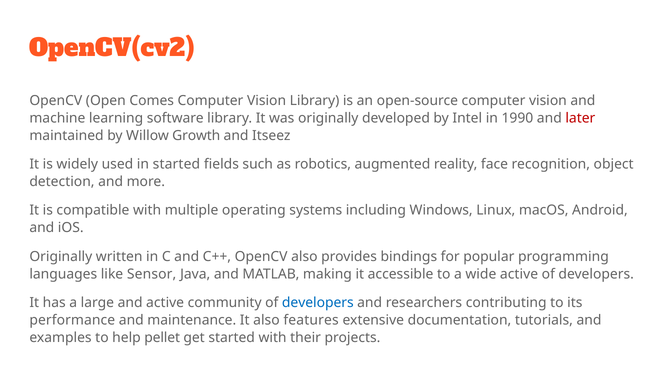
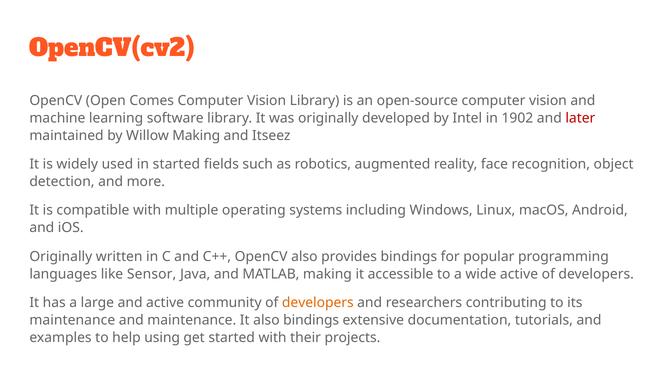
1990: 1990 -> 1902
Willow Growth: Growth -> Making
developers at (318, 303) colour: blue -> orange
performance at (72, 320): performance -> maintenance
also features: features -> bindings
pellet: pellet -> using
